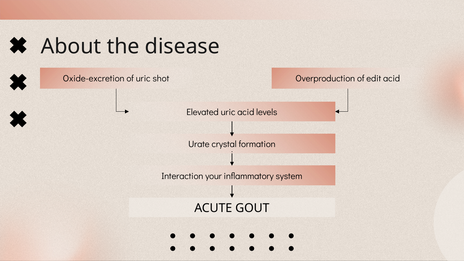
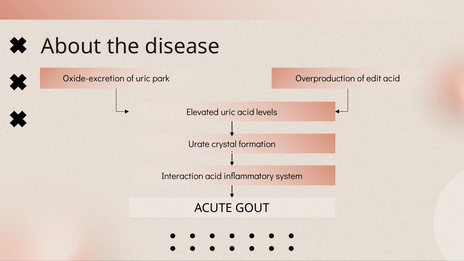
shot: shot -> park
Interaction your: your -> acid
